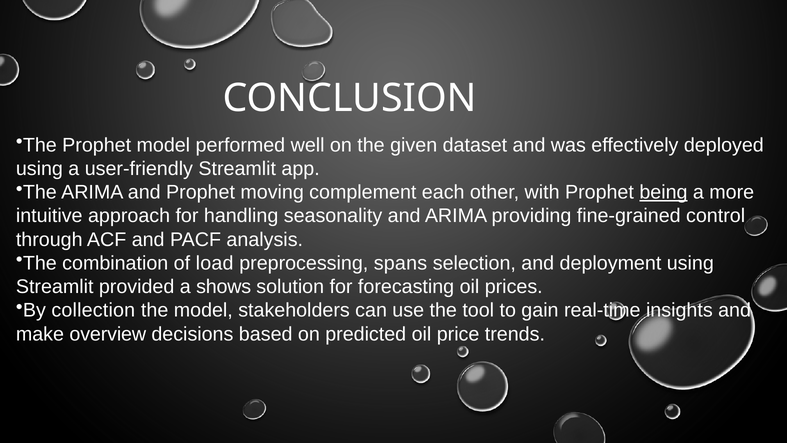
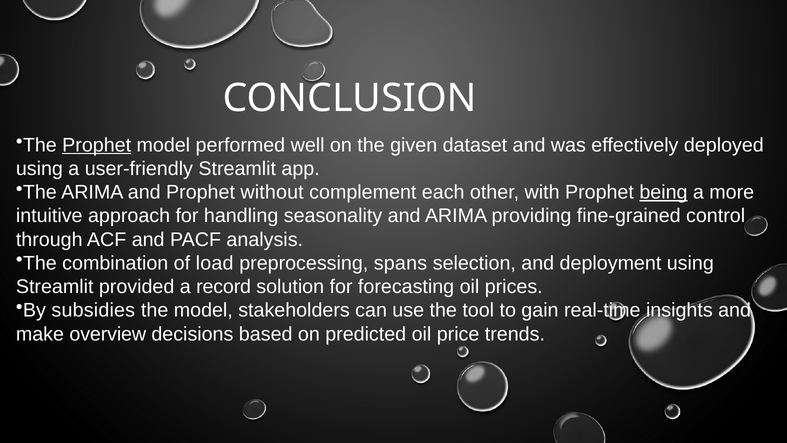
Prophet at (97, 145) underline: none -> present
moving: moving -> without
shows: shows -> record
collection: collection -> subsidies
